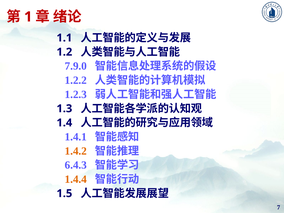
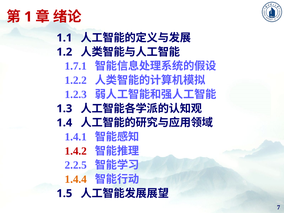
7.9.0: 7.9.0 -> 1.7.1
1.4.2 colour: orange -> red
6.4.3: 6.4.3 -> 2.2.5
